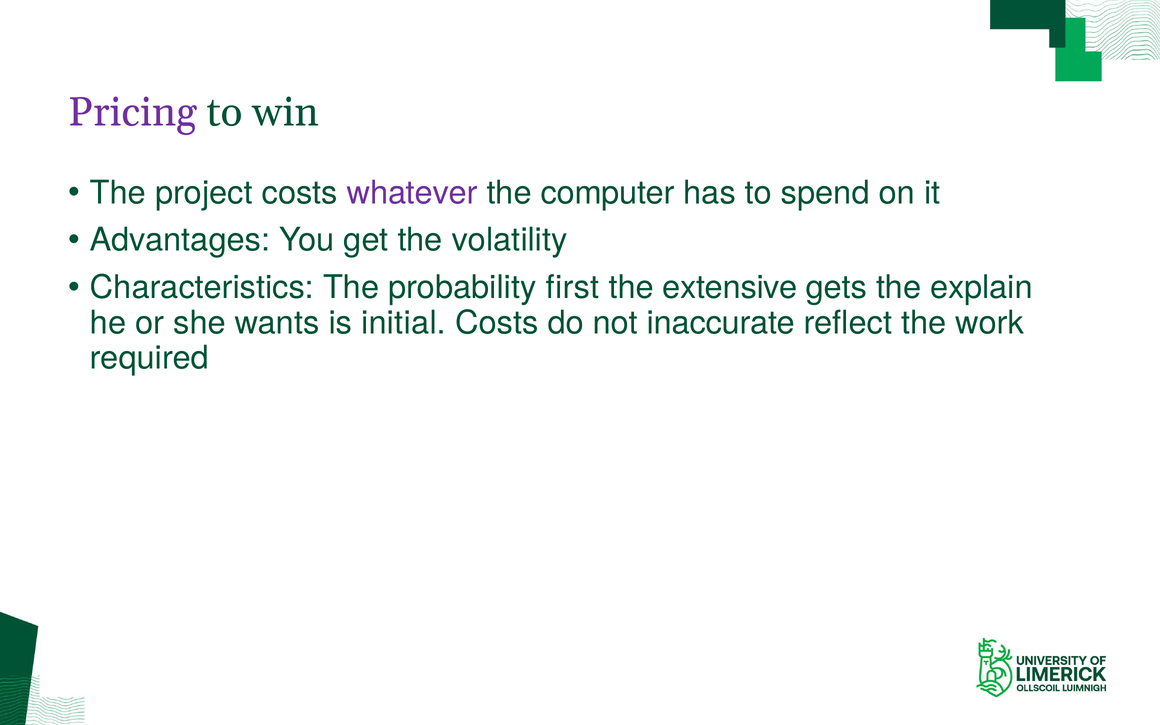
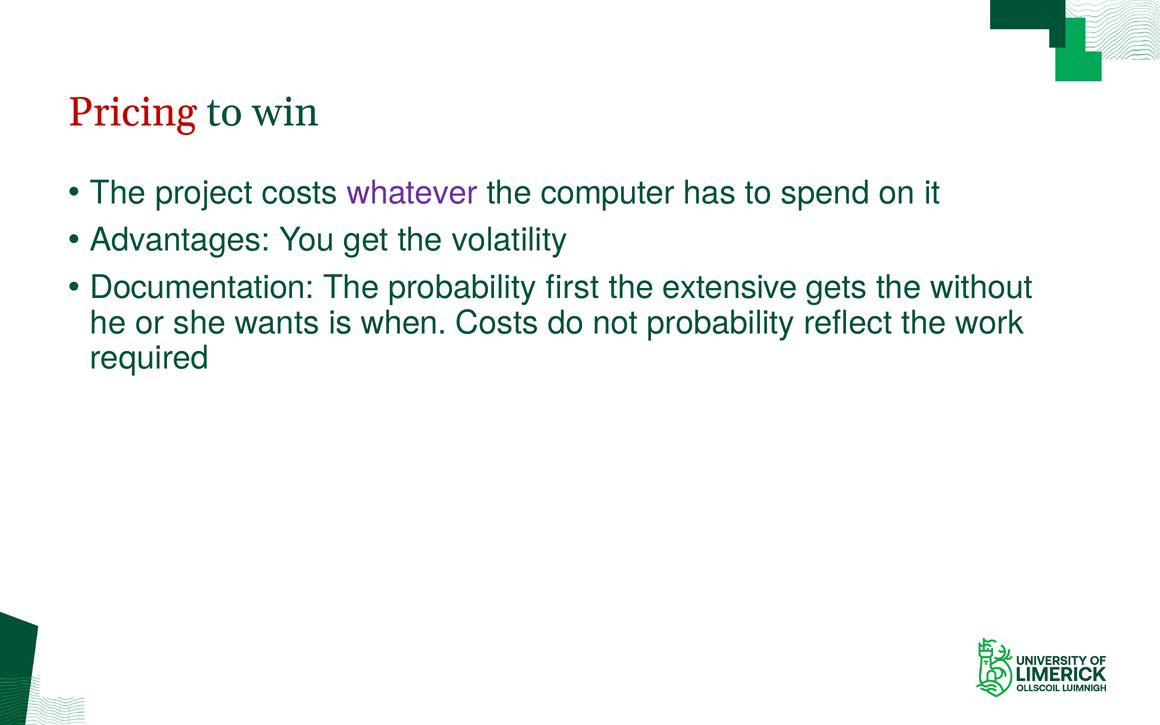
Pricing colour: purple -> red
Characteristics: Characteristics -> Documentation
explain: explain -> without
initial: initial -> when
not inaccurate: inaccurate -> probability
